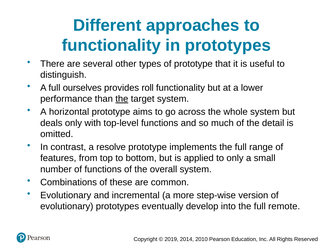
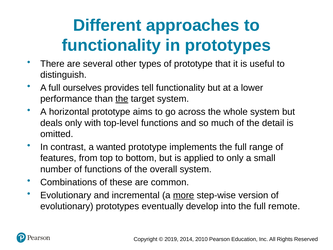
roll: roll -> tell
resolve: resolve -> wanted
more underline: none -> present
